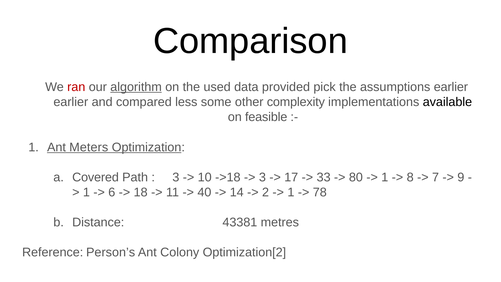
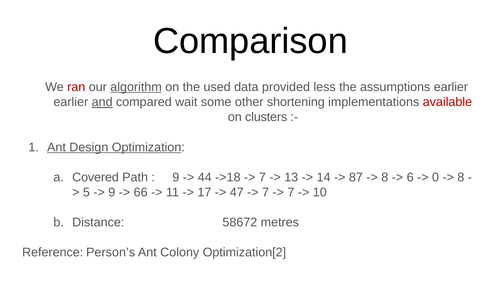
pick: pick -> less
and underline: none -> present
less: less -> wait
complexity: complexity -> shortening
available colour: black -> red
feasible: feasible -> clusters
Meters: Meters -> Design
3 at (176, 177): 3 -> 9
10: 10 -> 44
3 at (262, 177): 3 -> 7
17: 17 -> 13
33: 33 -> 14
80: 80 -> 87
1 at (385, 177): 1 -> 8
8: 8 -> 6
7: 7 -> 0
9 at (461, 177): 9 -> 8
1 at (86, 192): 1 -> 5
6 at (112, 192): 6 -> 9
18: 18 -> 66
40: 40 -> 17
14: 14 -> 47
2 at (266, 192): 2 -> 7
1 at (291, 192): 1 -> 7
78: 78 -> 10
43381: 43381 -> 58672
